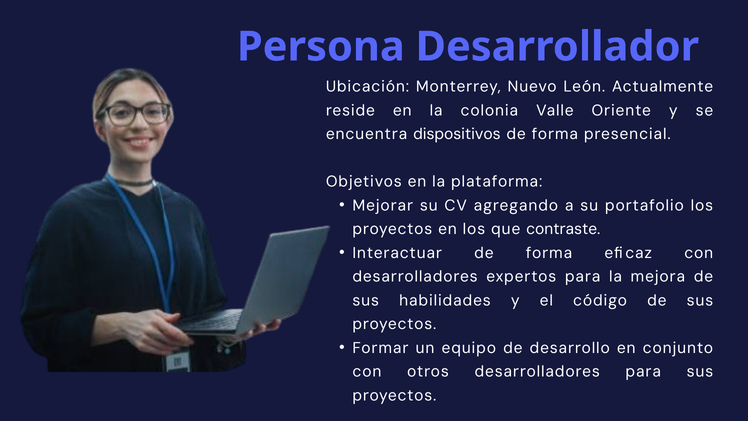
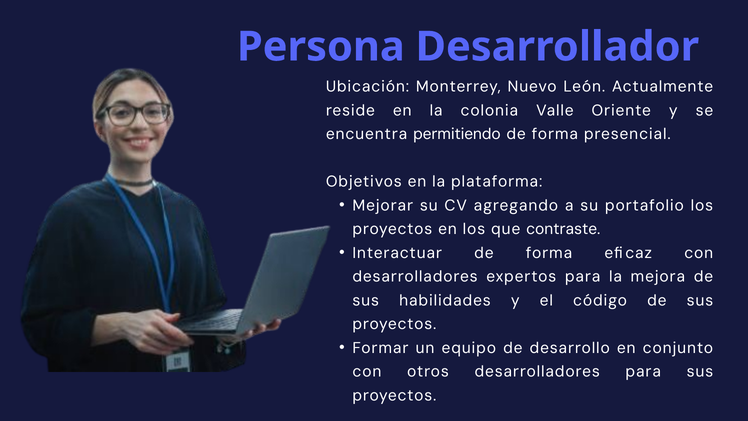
dispositivos: dispositivos -> permitiendo
